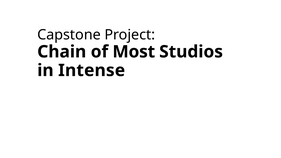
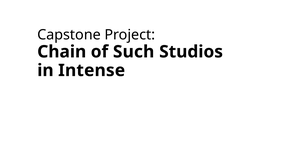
Most: Most -> Such
